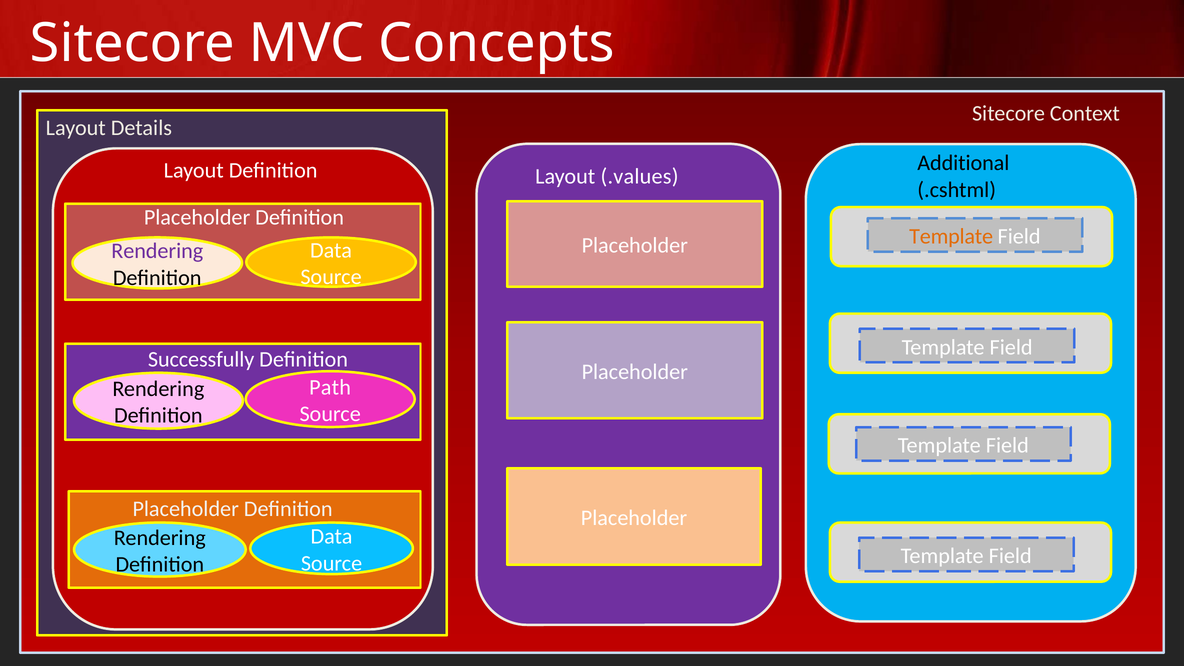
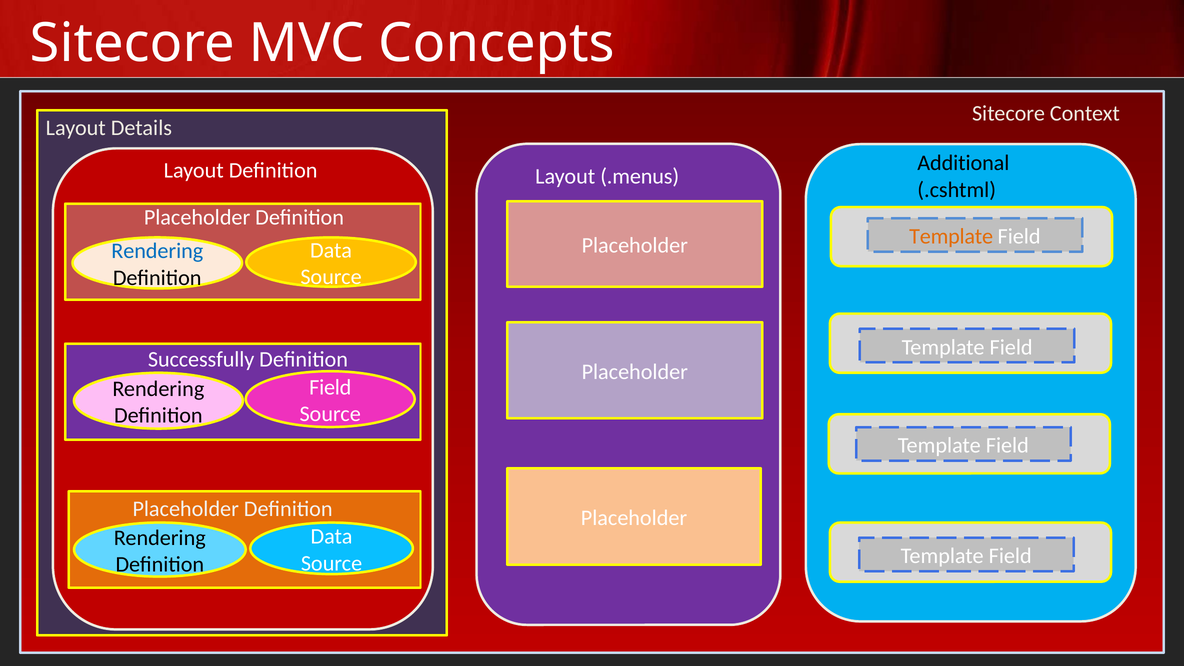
.values: .values -> .menus
Rendering at (157, 251) colour: purple -> blue
Path at (330, 387): Path -> Field
